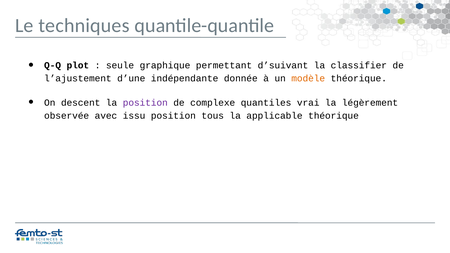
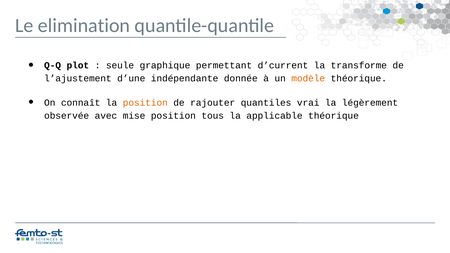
techniques: techniques -> elimination
d’suivant: d’suivant -> d’current
classifier: classifier -> transforme
descent: descent -> connaît
position at (145, 103) colour: purple -> orange
complexe: complexe -> rajouter
issu: issu -> mise
